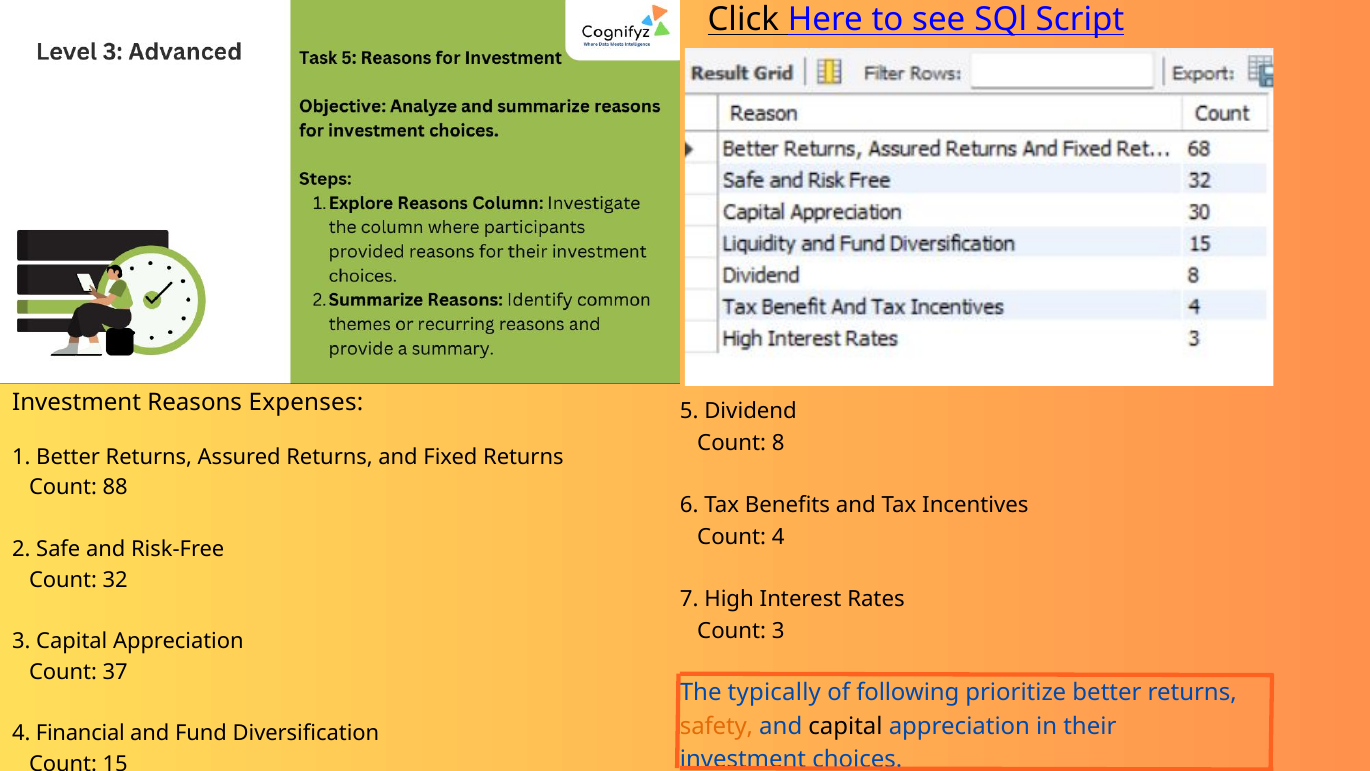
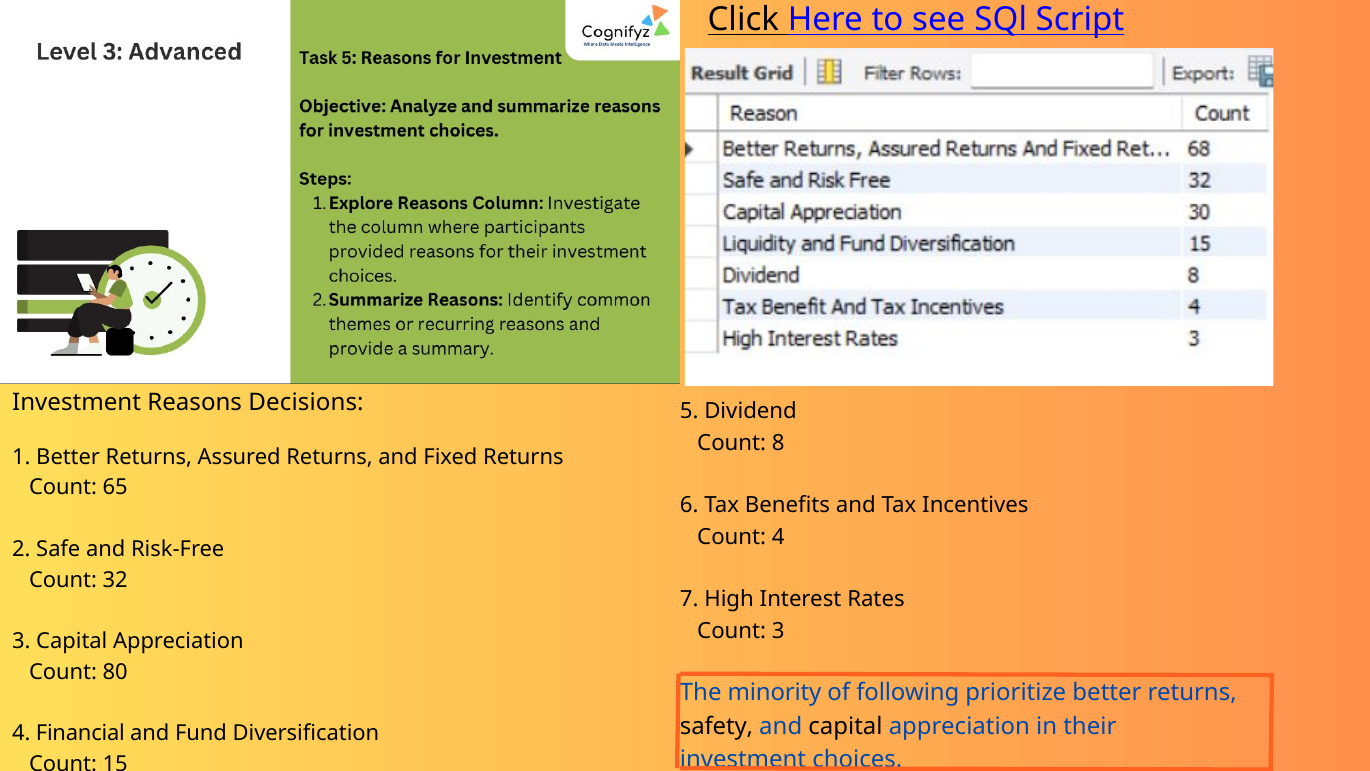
Expenses: Expenses -> Decisions
88: 88 -> 65
37: 37 -> 80
typically: typically -> minority
safety colour: orange -> black
